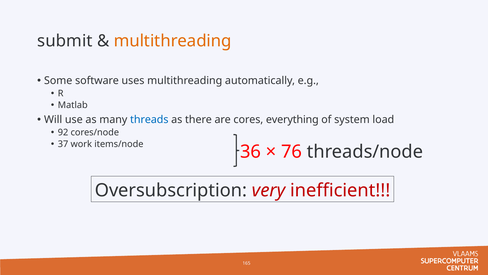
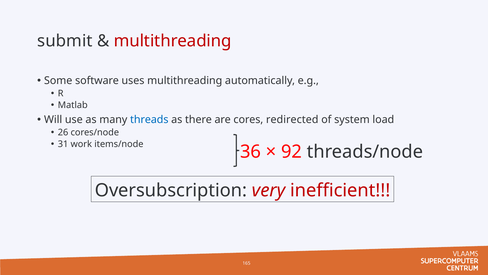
multithreading at (173, 41) colour: orange -> red
everything: everything -> redirected
92: 92 -> 26
37: 37 -> 31
76: 76 -> 92
